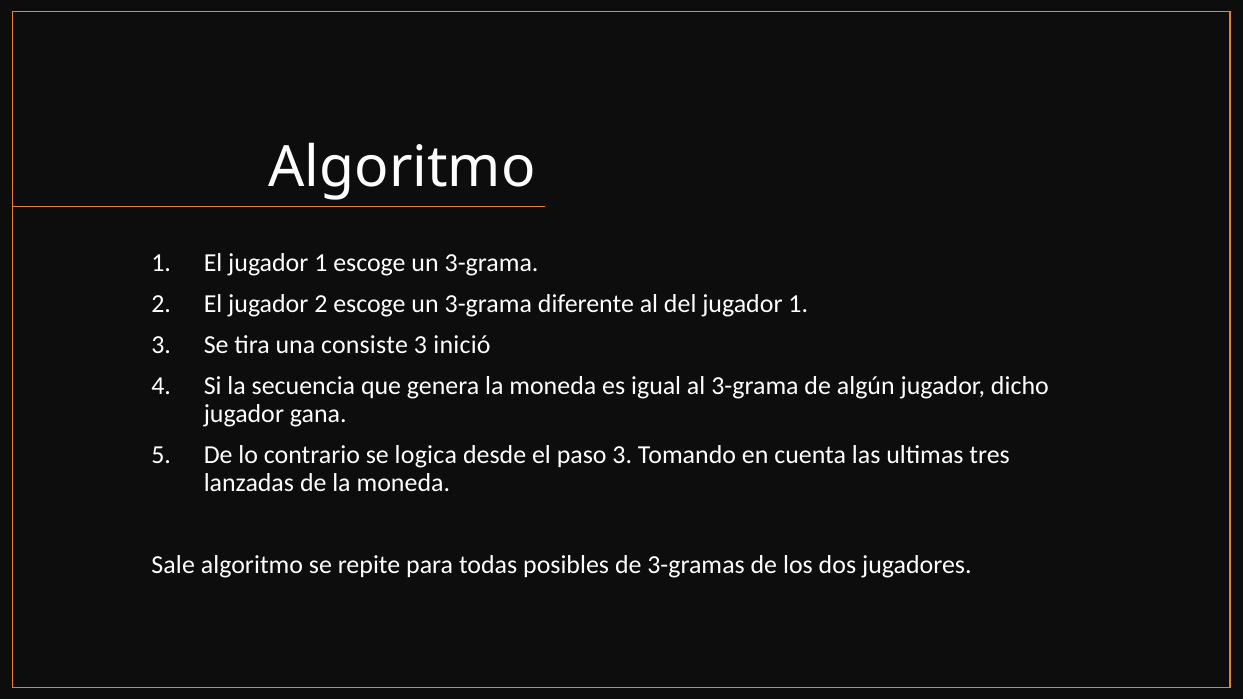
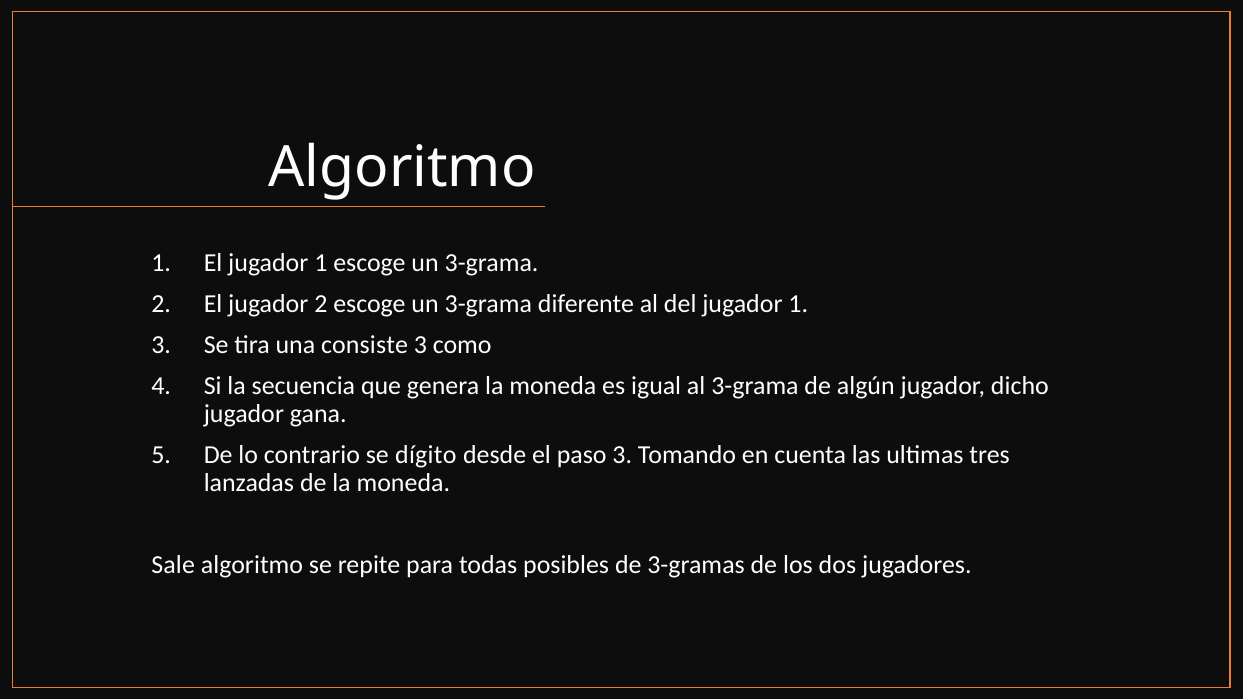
inició: inició -> como
logica: logica -> dígito
